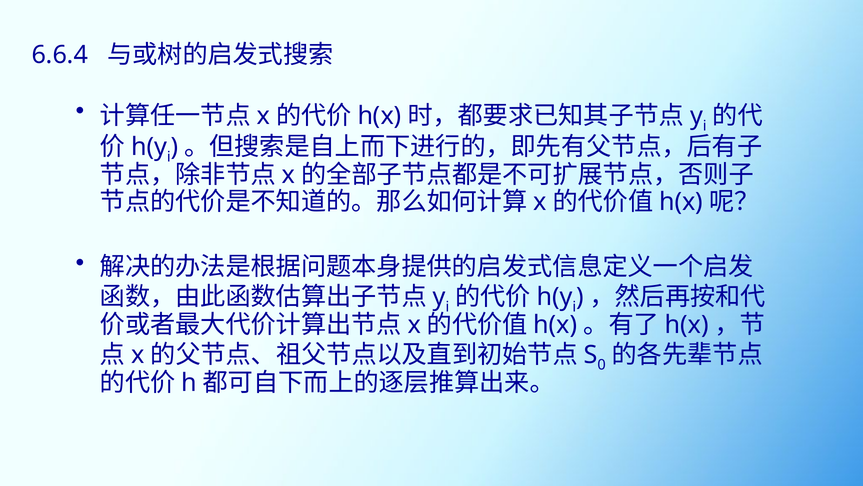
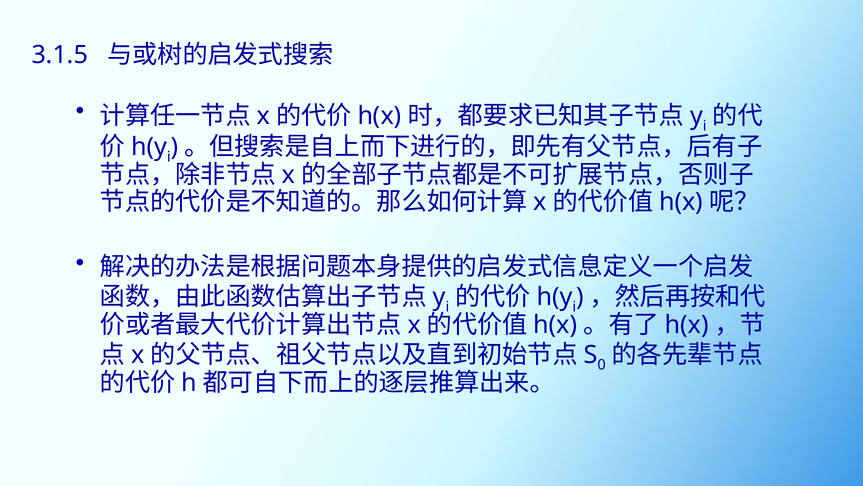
6.6.4: 6.6.4 -> 3.1.5
